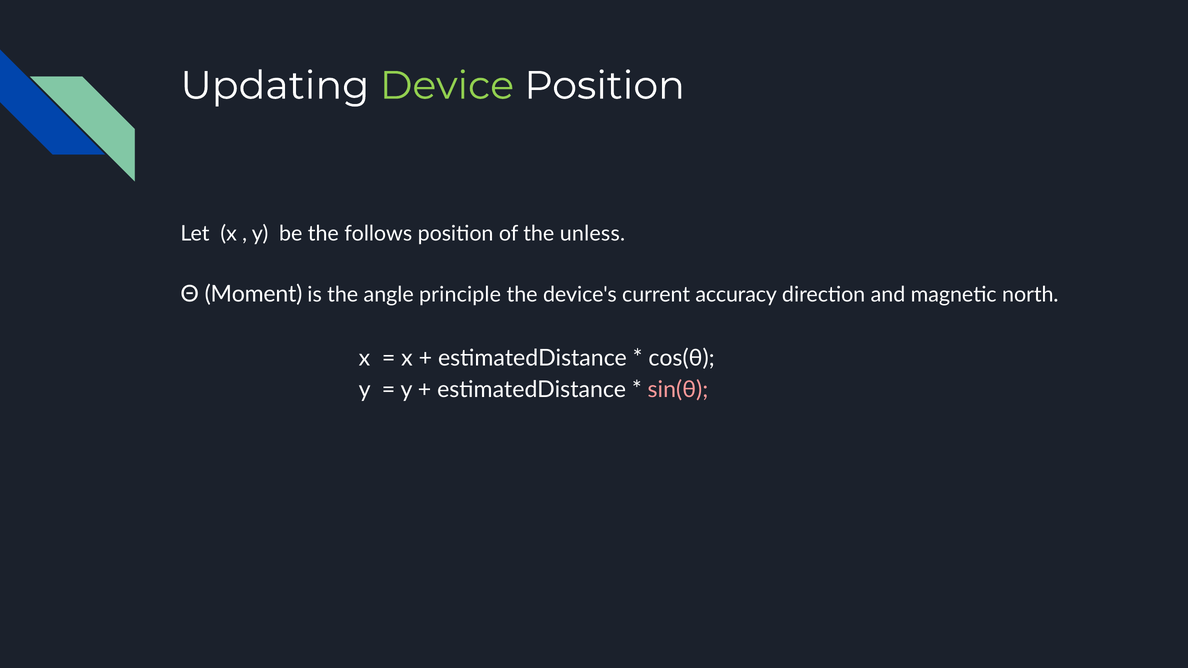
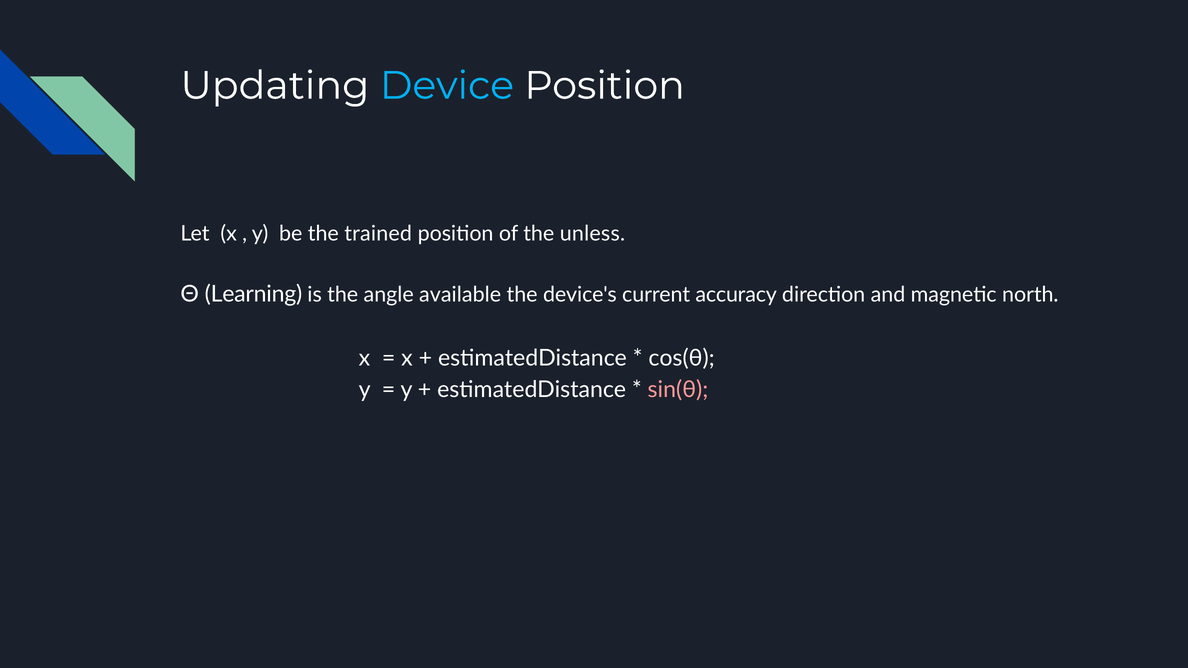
Device colour: light green -> light blue
follows: follows -> trained
Moment: Moment -> Learning
principle: principle -> available
